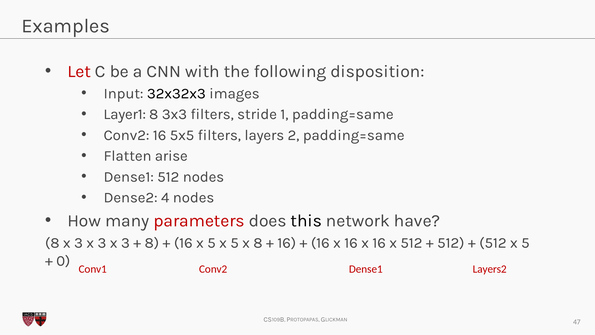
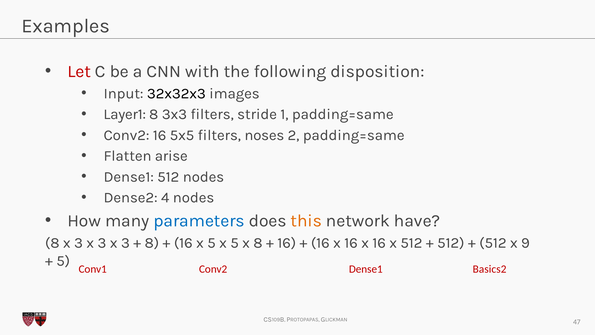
layers: layers -> noses
parameters colour: red -> blue
this colour: black -> orange
512 x 5: 5 -> 9
0 at (63, 261): 0 -> 5
Layers2: Layers2 -> Basics2
